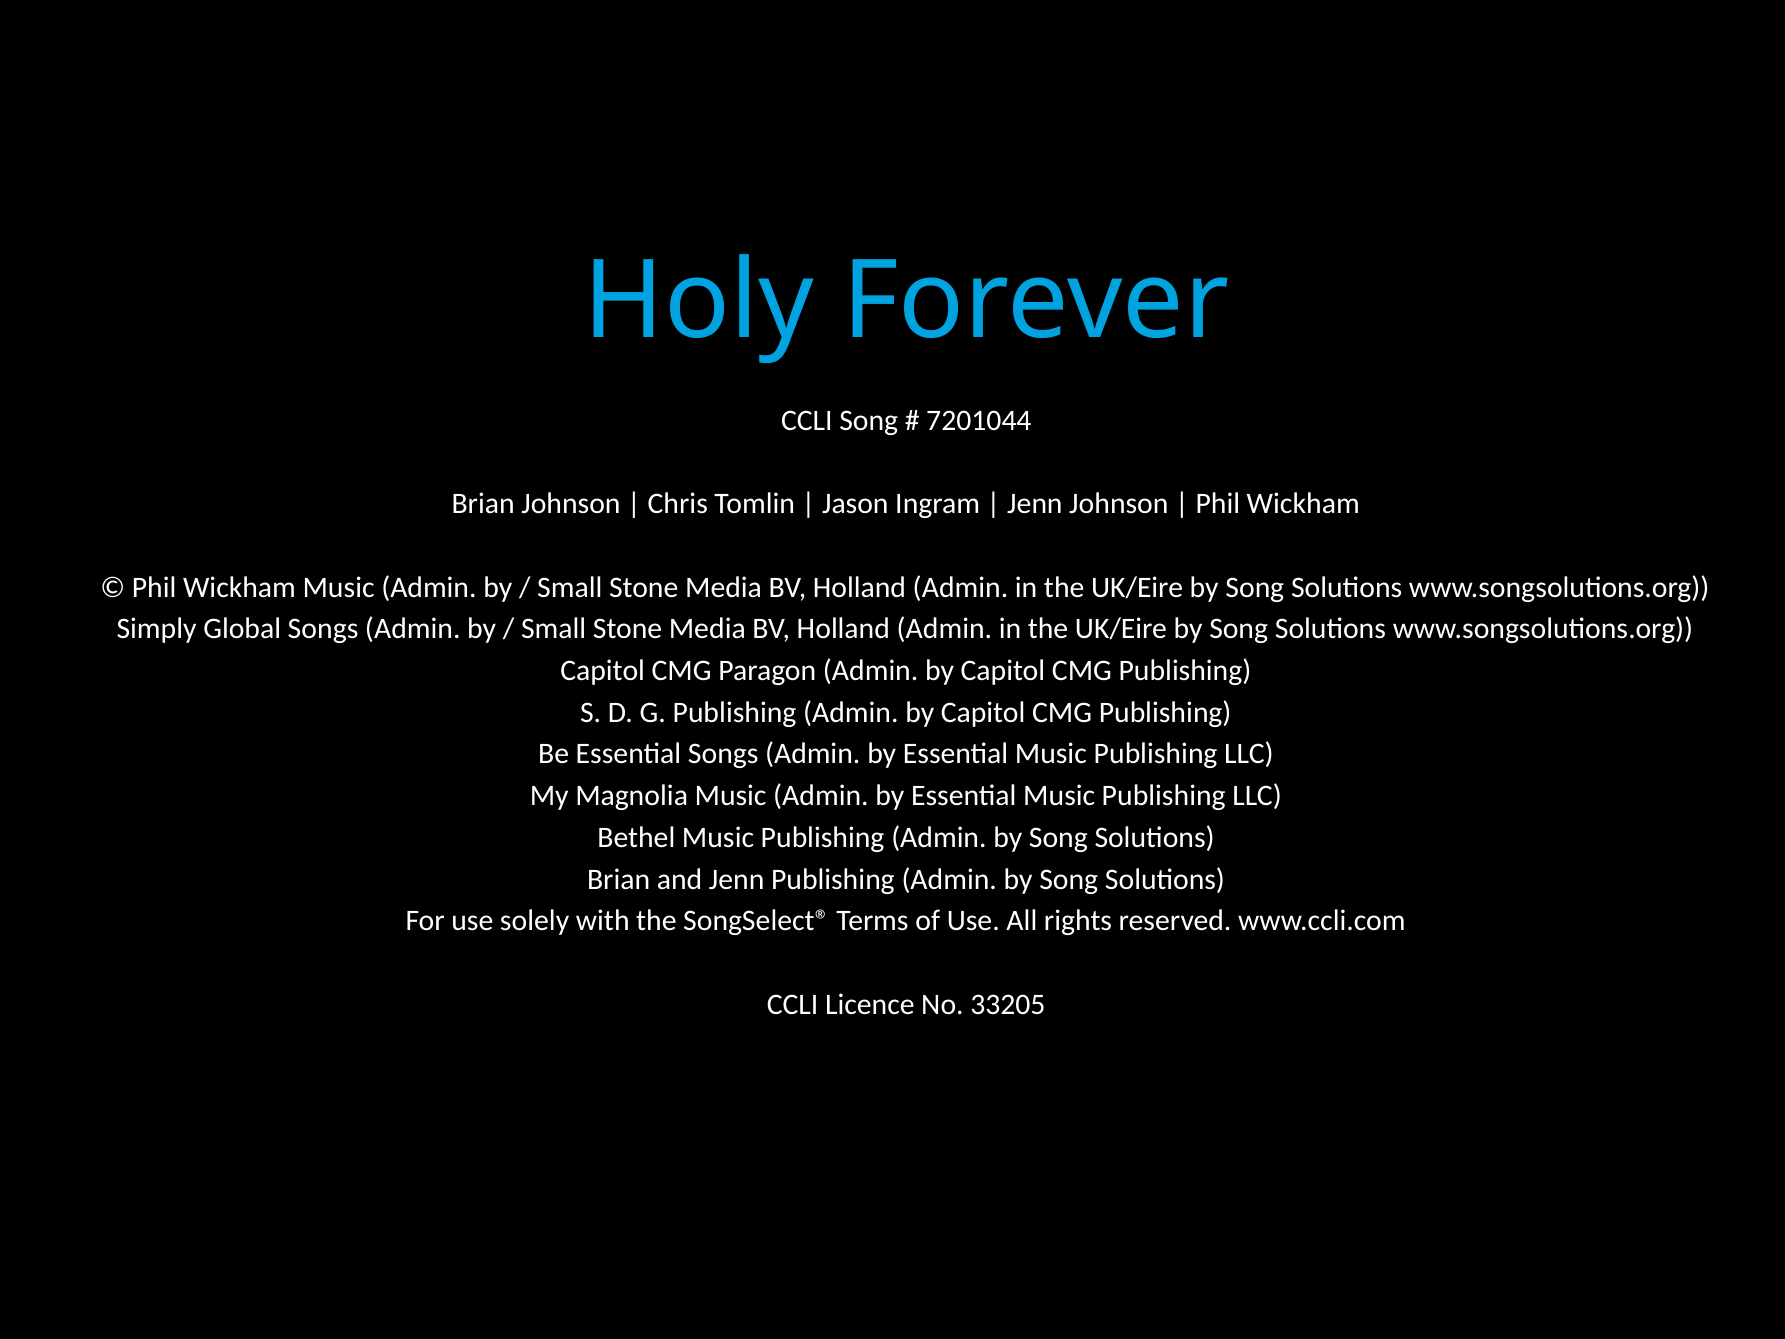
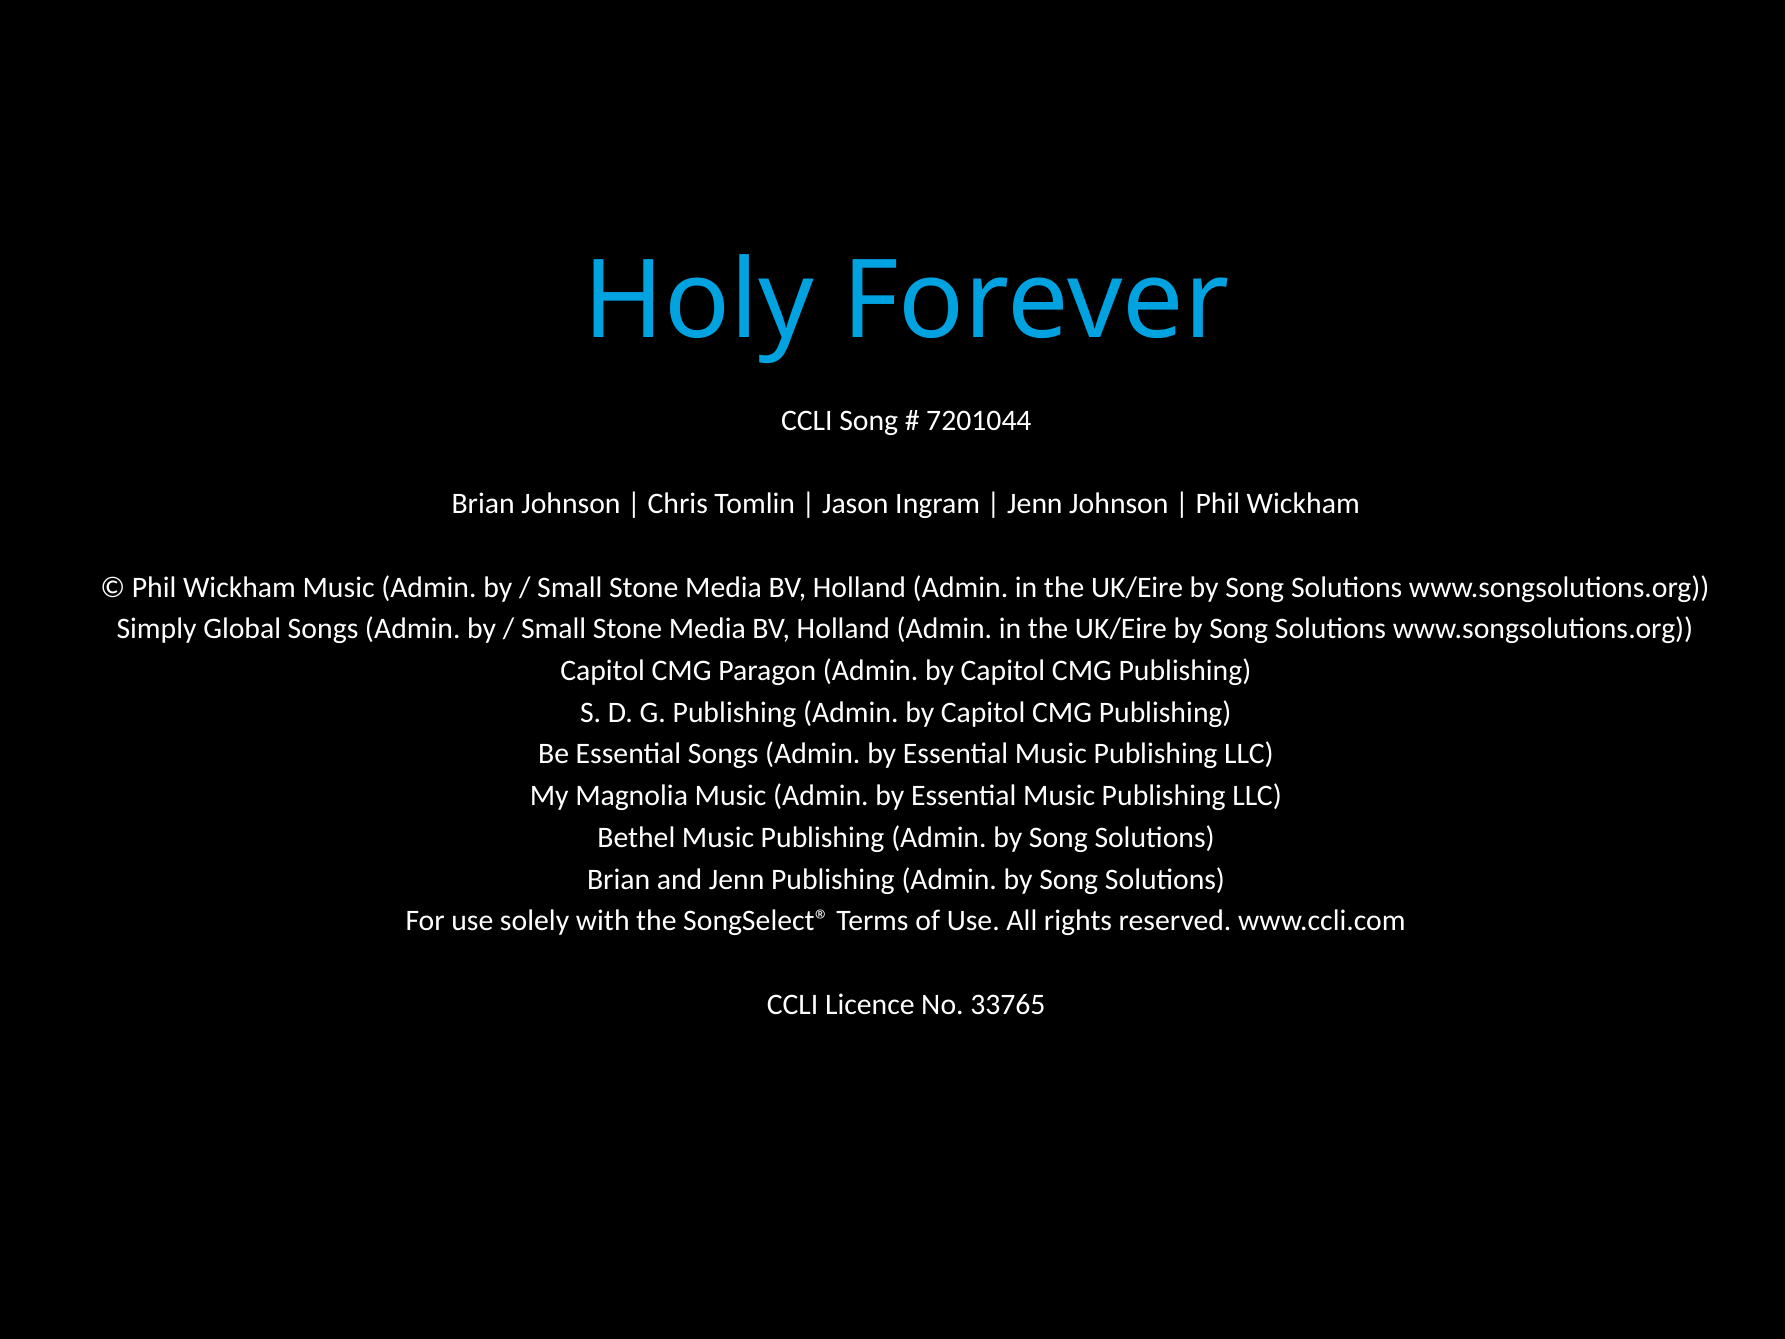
33205: 33205 -> 33765
